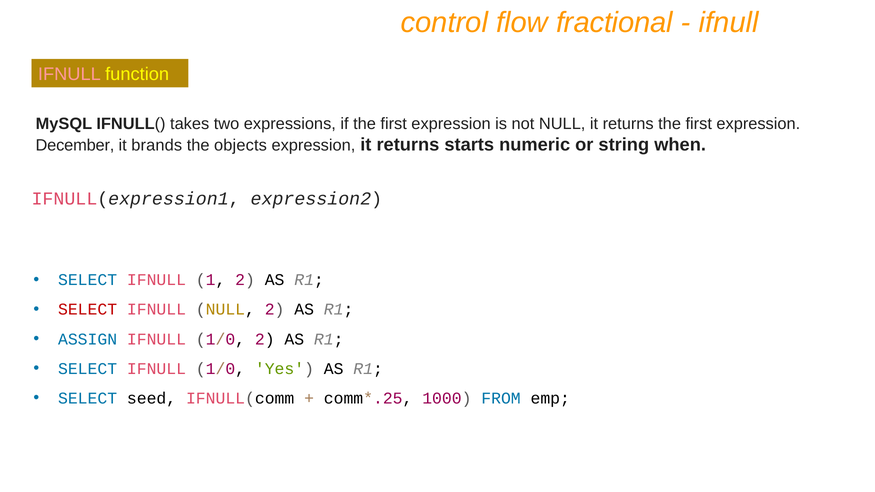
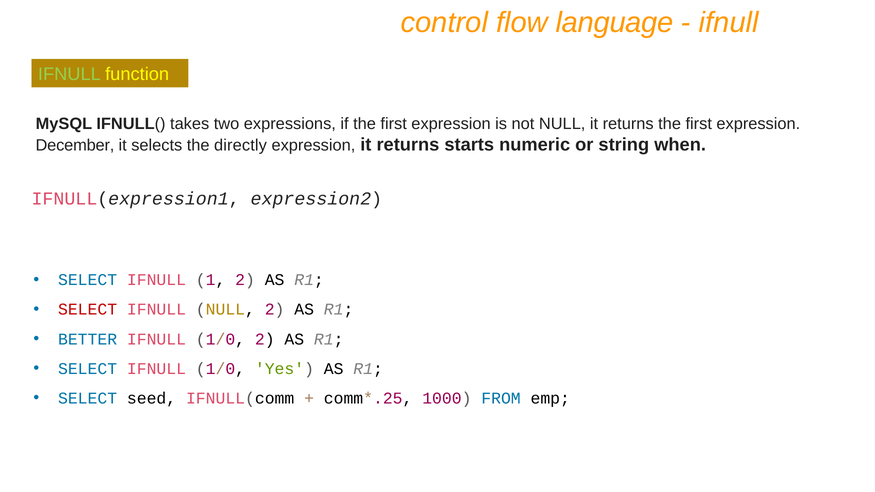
fractional: fractional -> language
IFNULL at (69, 74) colour: pink -> light green
brands: brands -> selects
objects: objects -> directly
ASSIGN: ASSIGN -> BETTER
